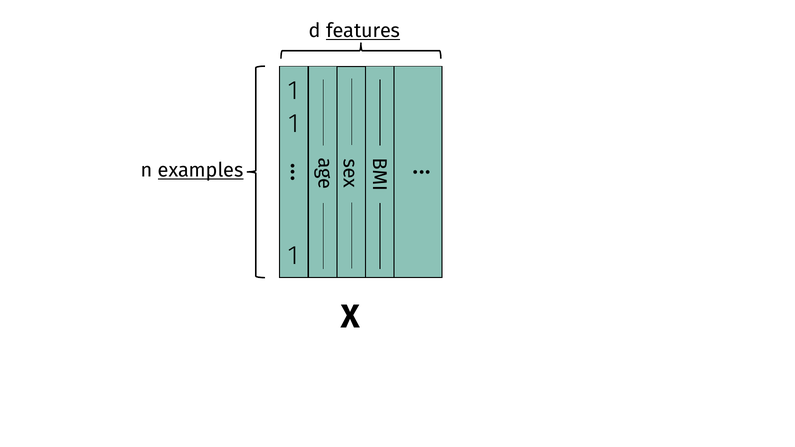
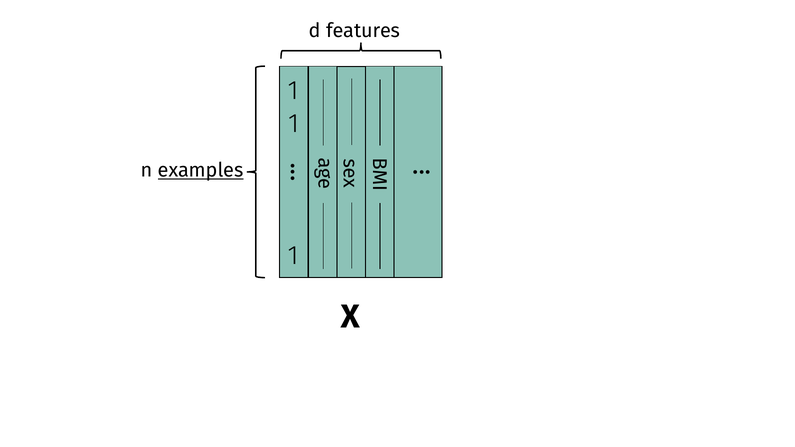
features underline: present -> none
